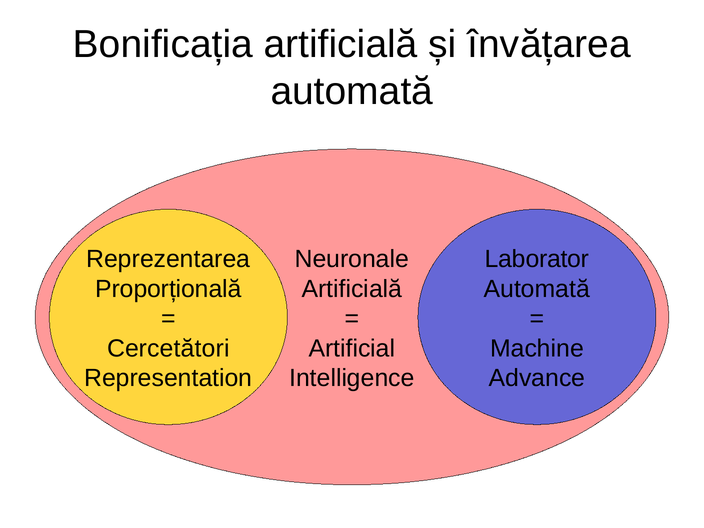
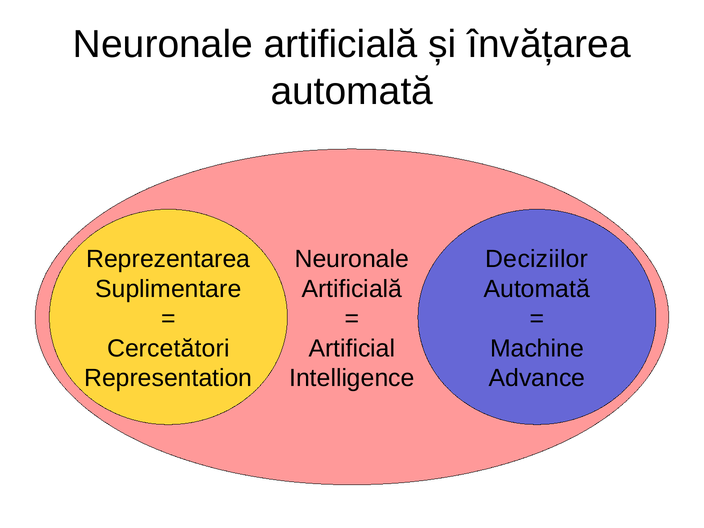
Bonificația at (163, 44): Bonificația -> Neuronale
Laborator: Laborator -> Deciziilor
Proporțională: Proporțională -> Suplimentare
